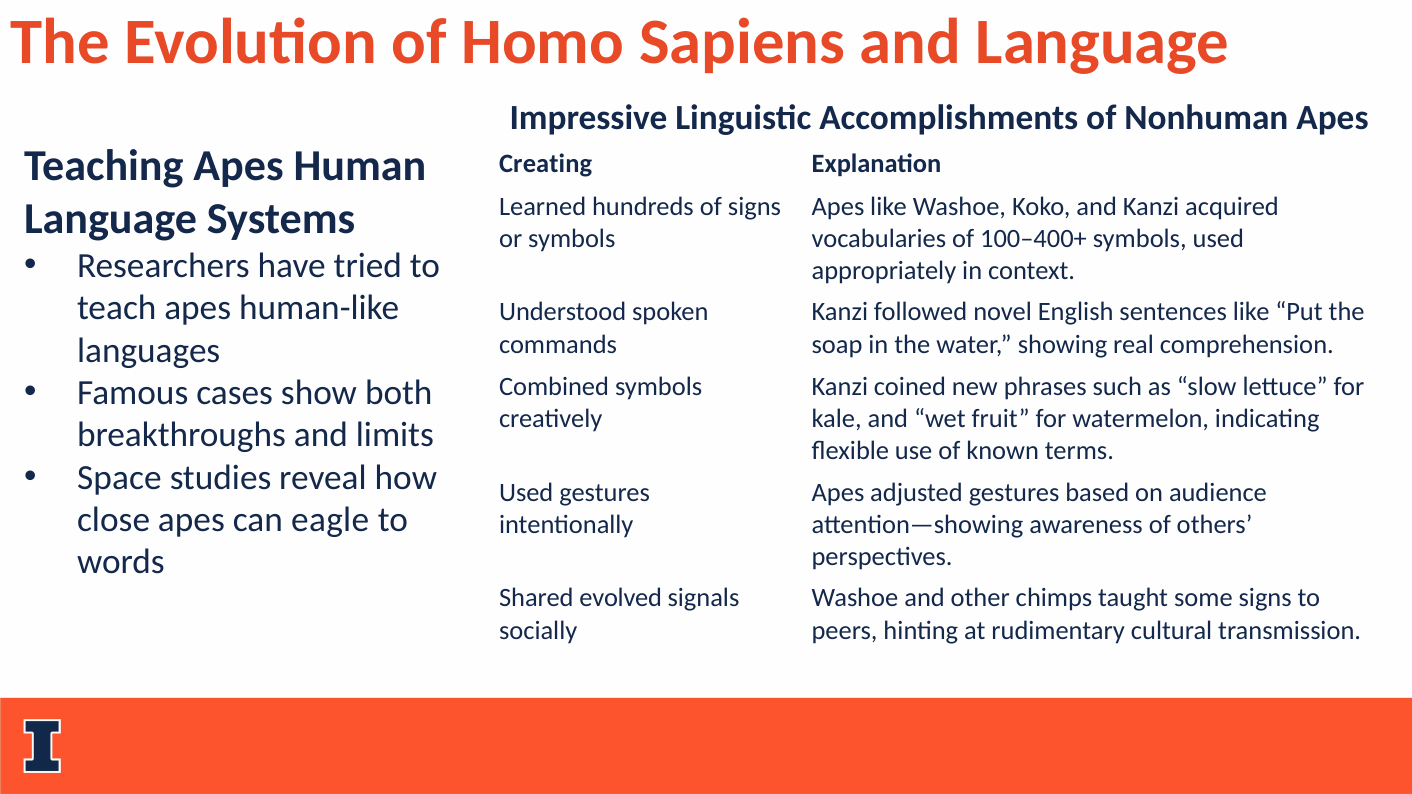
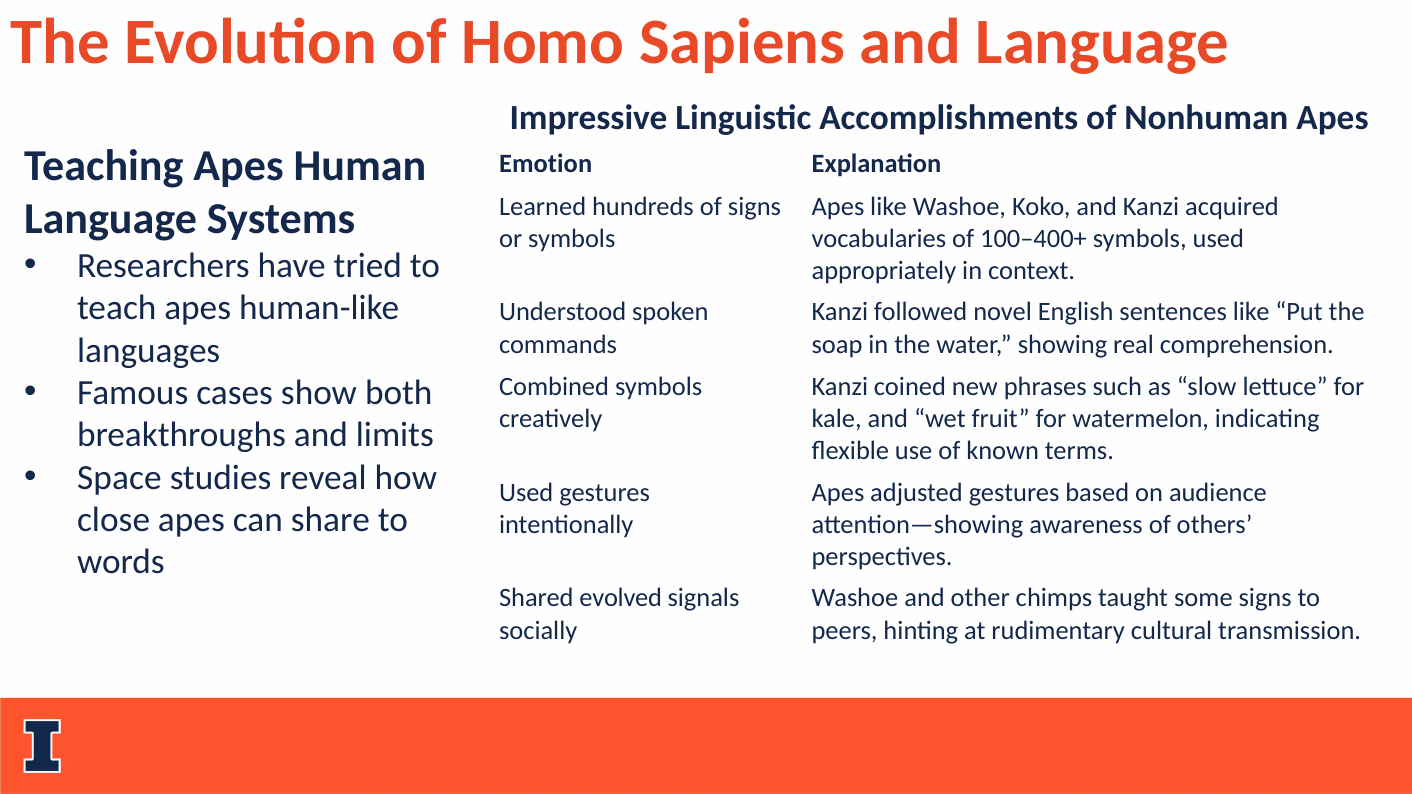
Creating: Creating -> Emotion
eagle: eagle -> share
